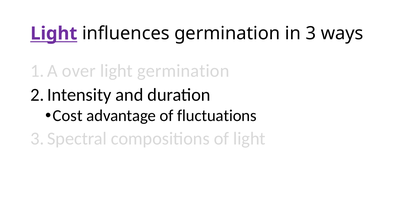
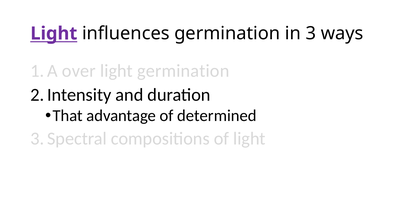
Cost: Cost -> That
fluctuations: fluctuations -> determined
